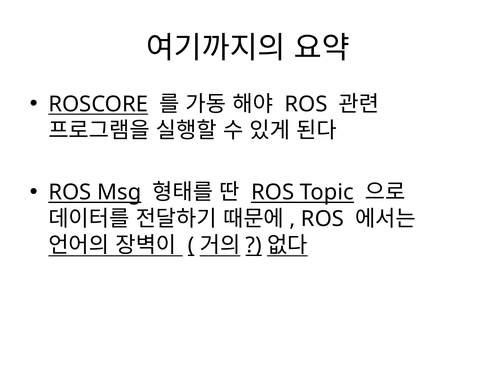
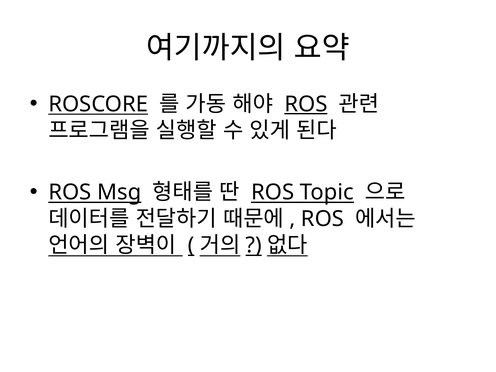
ROS at (306, 104) underline: none -> present
